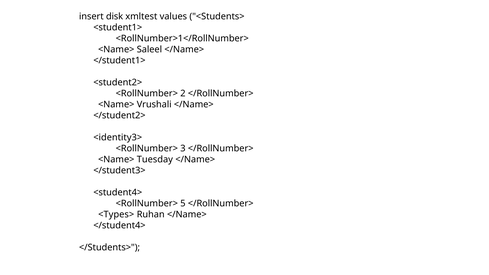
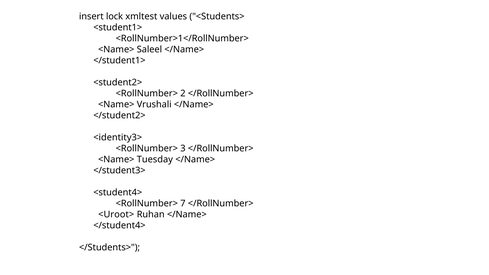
disk: disk -> lock
5: 5 -> 7
<Types>: <Types> -> <Uroot>
